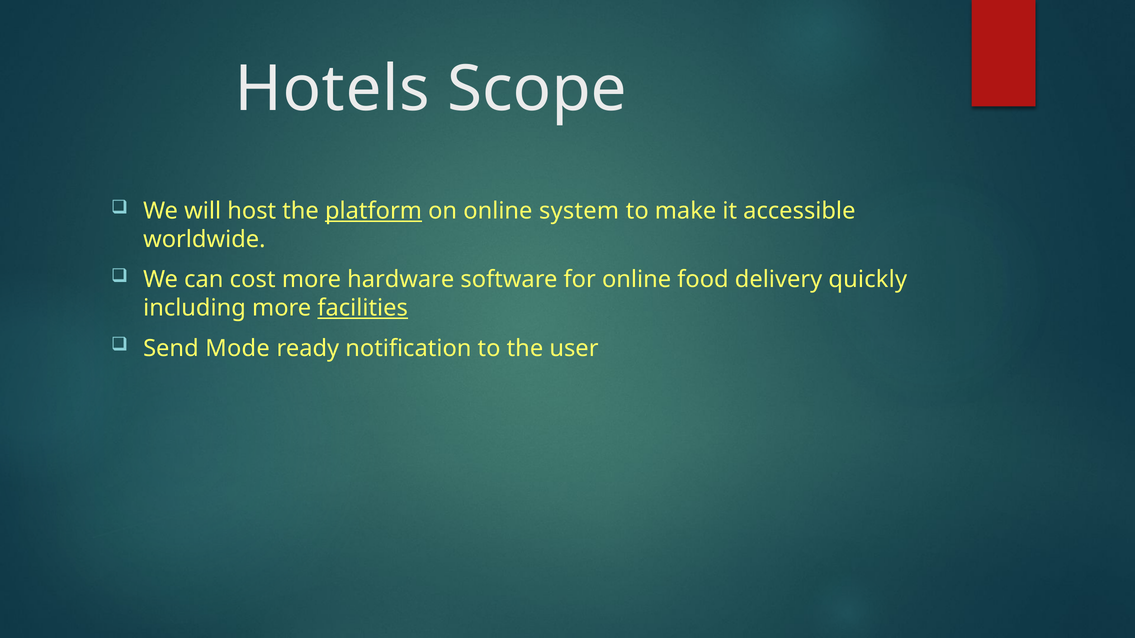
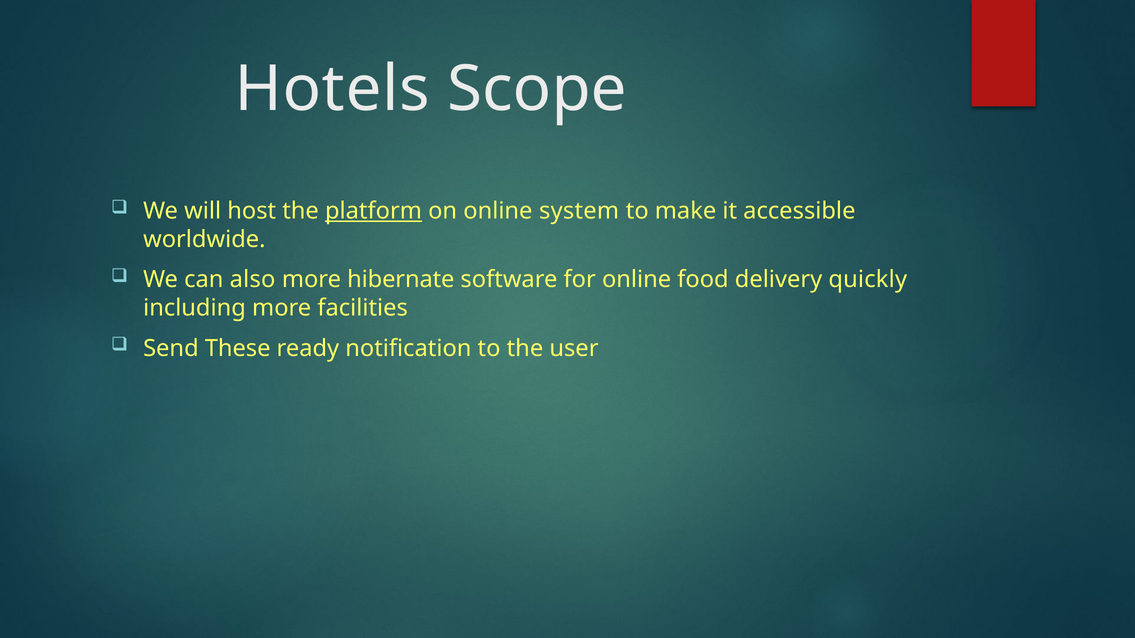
cost: cost -> also
hardware: hardware -> hibernate
facilities underline: present -> none
Mode: Mode -> These
